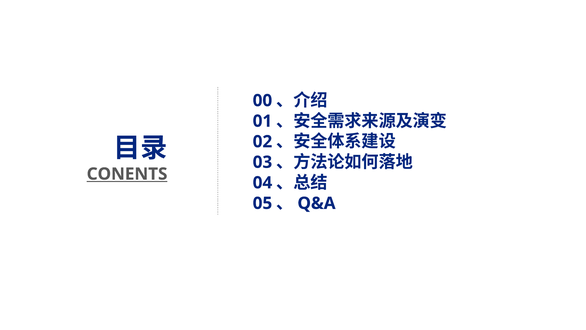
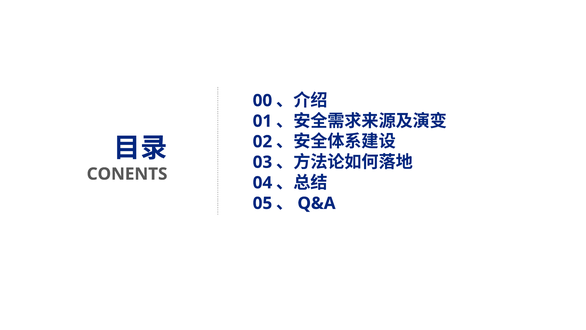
CONENTS underline: present -> none
